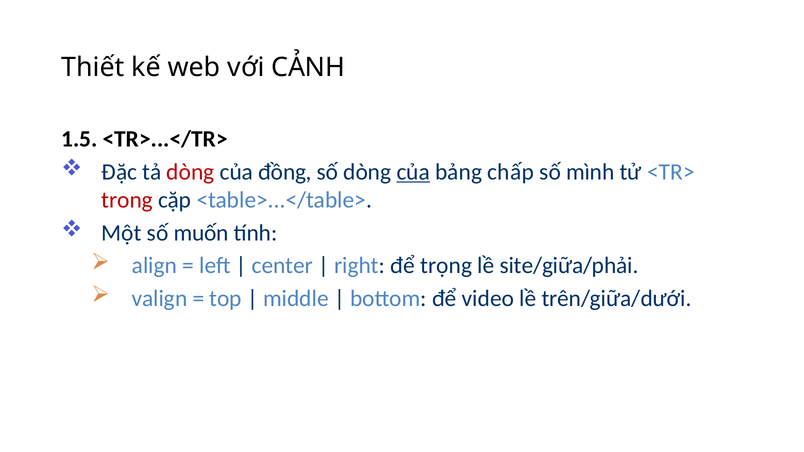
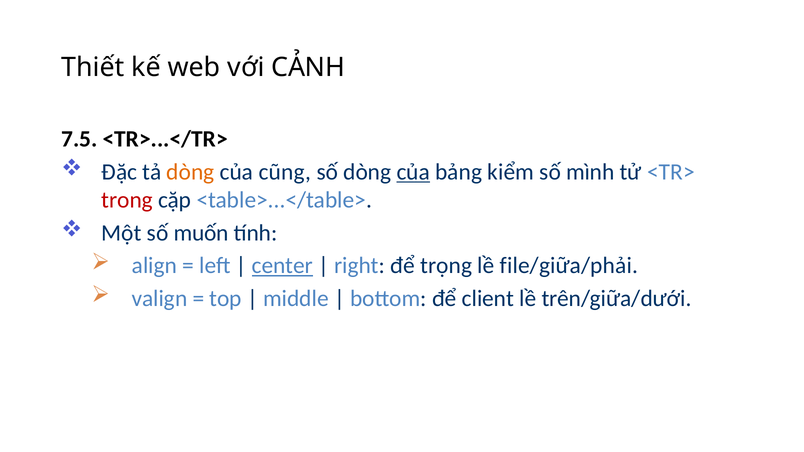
1.5: 1.5 -> 7.5
dòng at (190, 172) colour: red -> orange
đồng: đồng -> cũng
chấp: chấp -> kiểm
center underline: none -> present
site/giữa/phải: site/giữa/phải -> file/giữa/phải
video: video -> client
